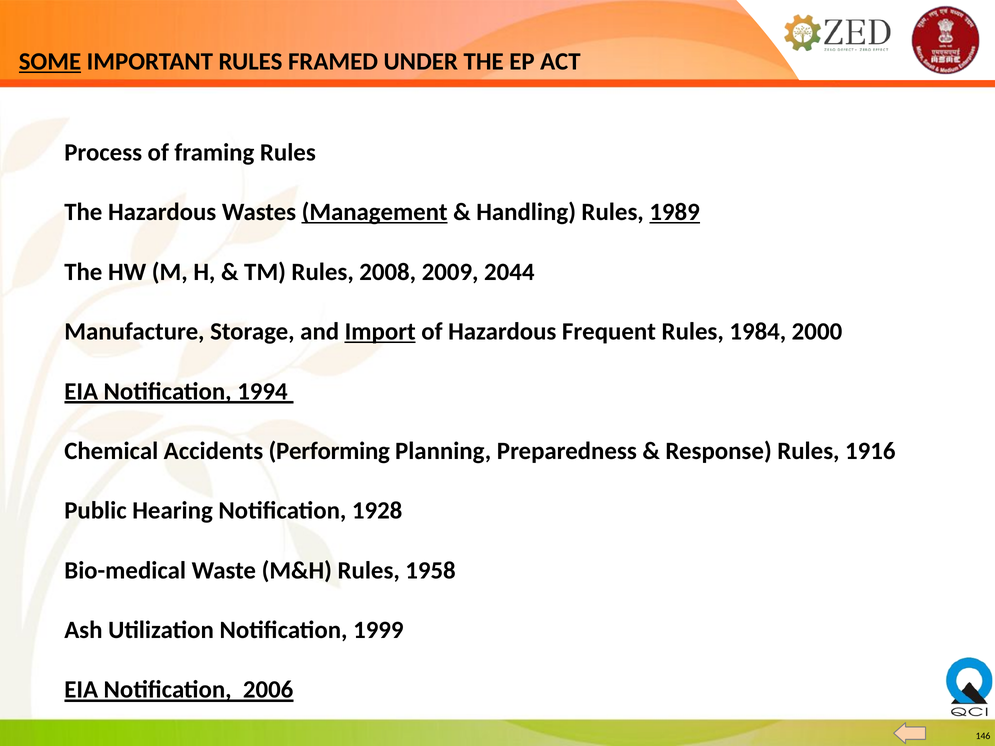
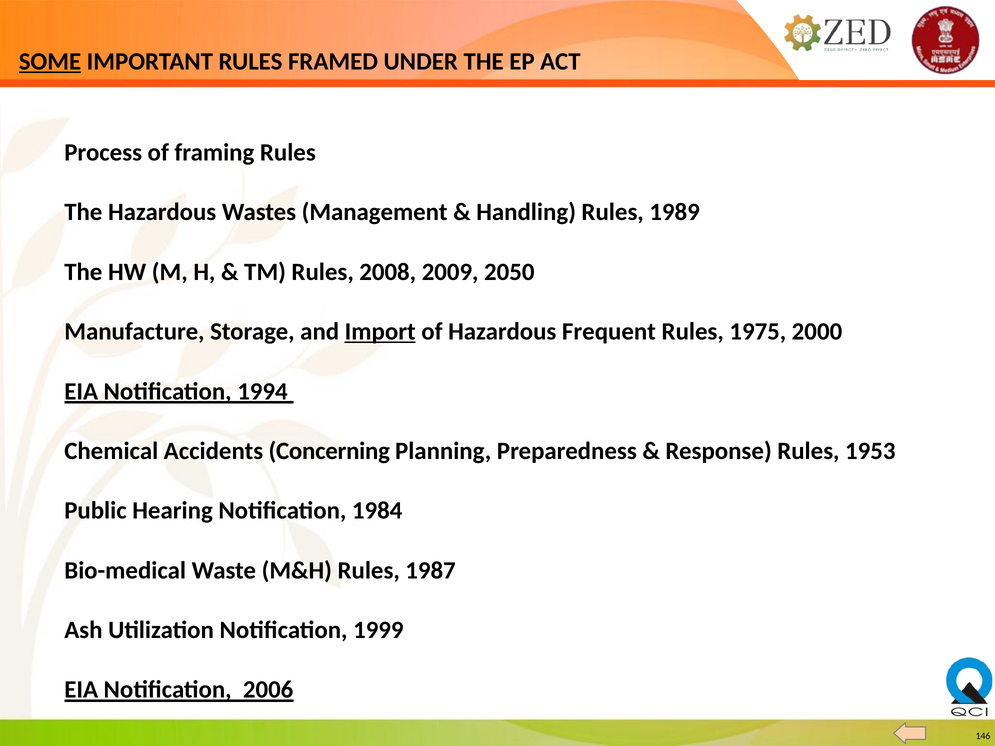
Management underline: present -> none
1989 underline: present -> none
2044: 2044 -> 2050
1984: 1984 -> 1975
Performing: Performing -> Concerning
1916: 1916 -> 1953
1928: 1928 -> 1984
1958: 1958 -> 1987
